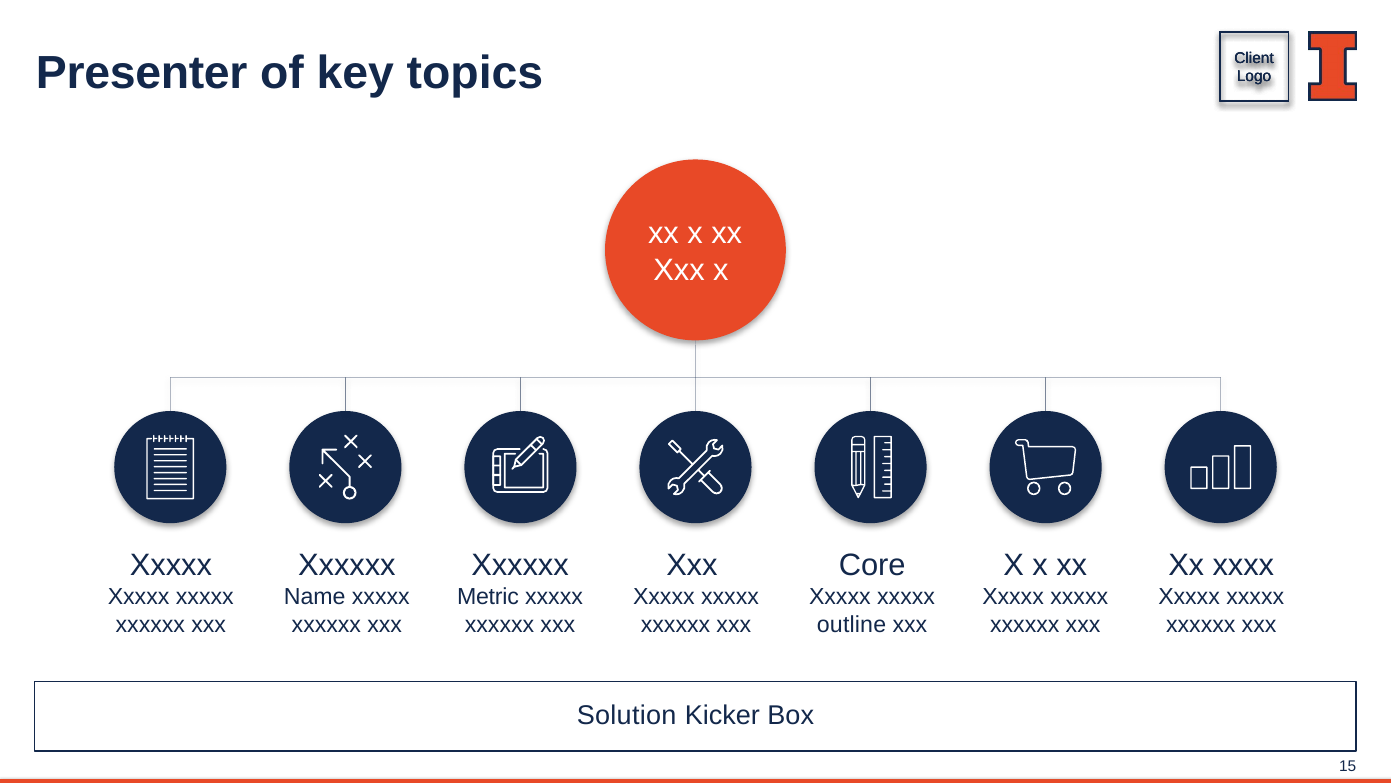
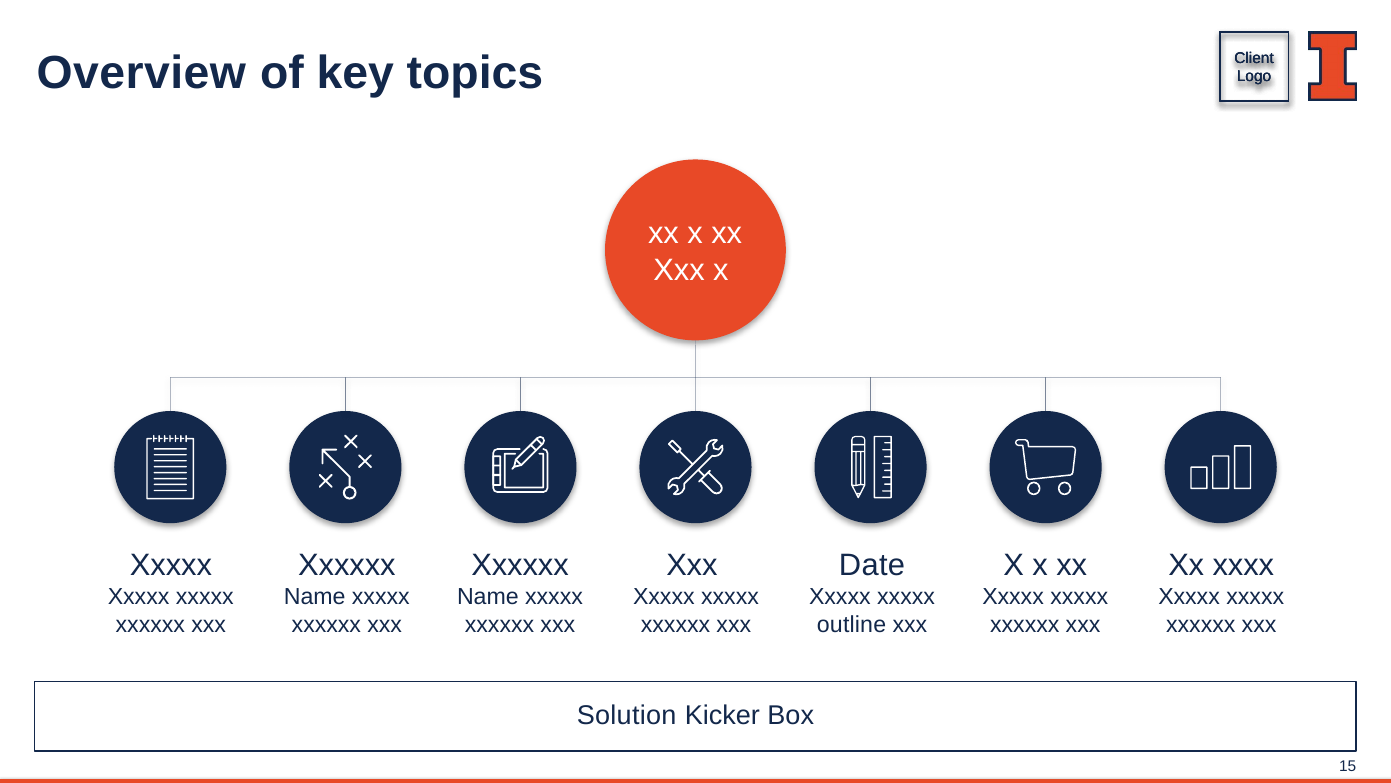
Presenter: Presenter -> Overview
Core: Core -> Date
Metric at (488, 597): Metric -> Name
